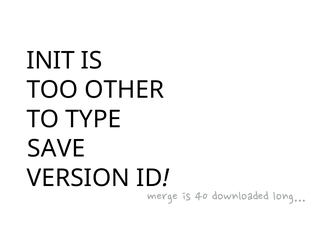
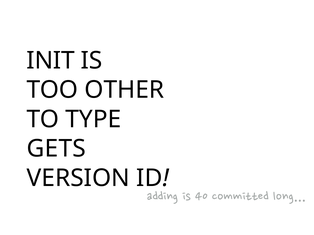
SAVE: SAVE -> GETS
merge: merge -> adding
downloaded: downloaded -> committed
